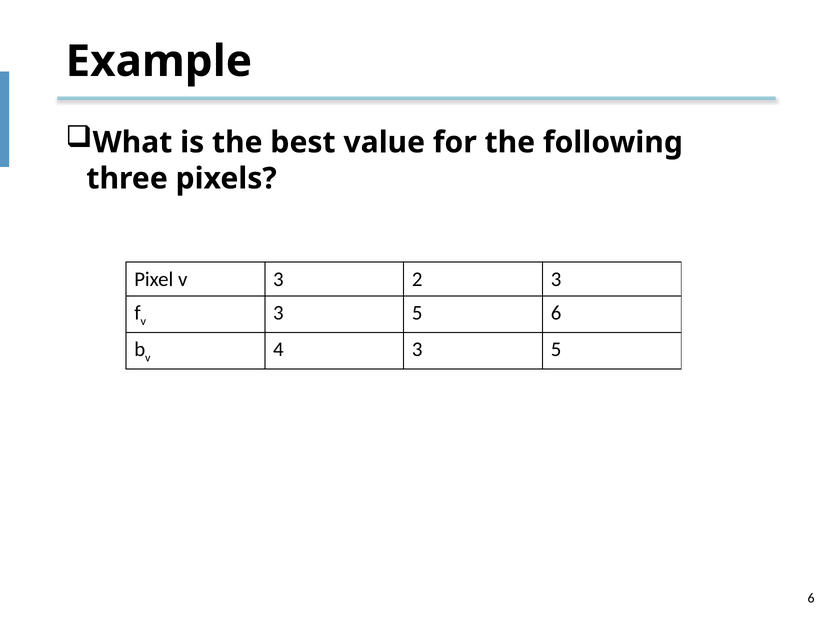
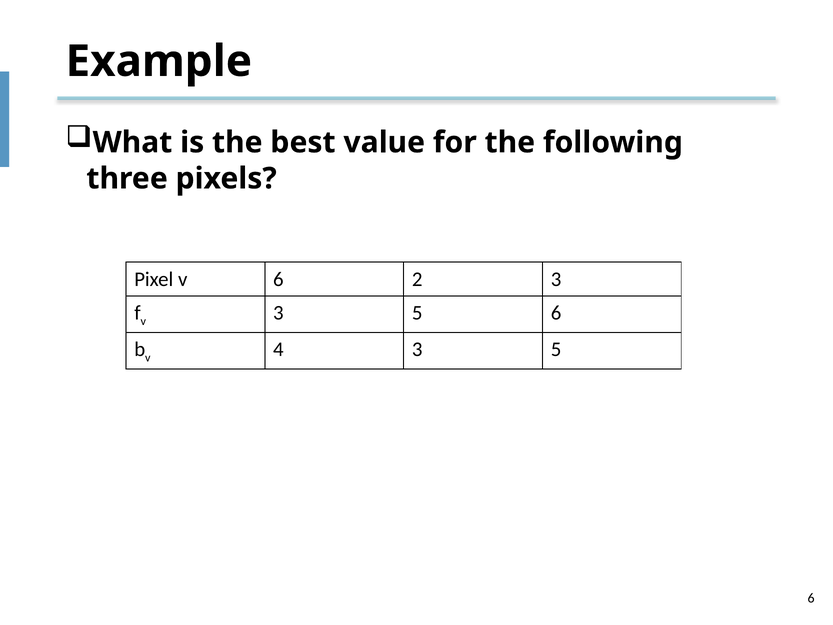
Pixel v 3: 3 -> 6
